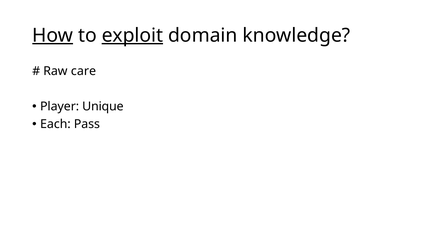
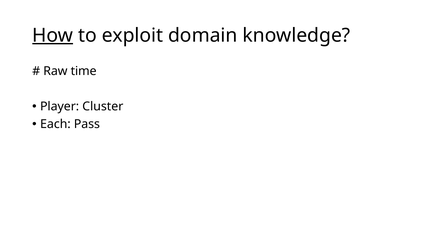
exploit underline: present -> none
care: care -> time
Unique: Unique -> Cluster
